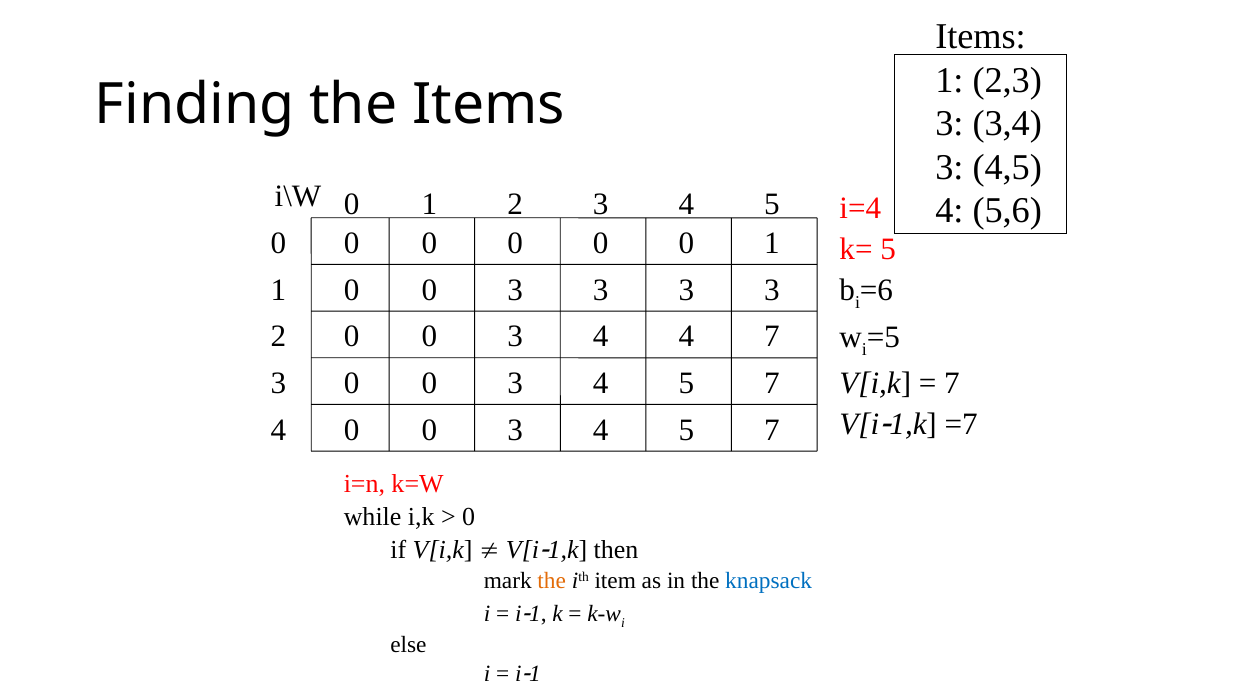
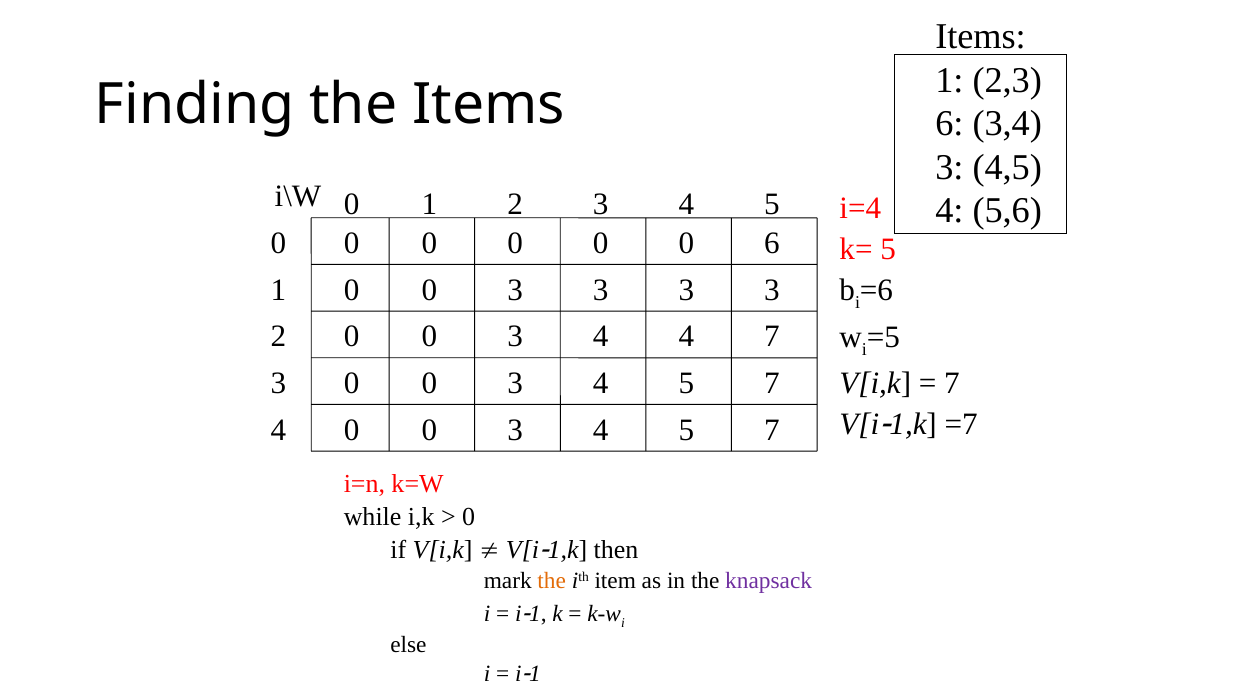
3 at (949, 124): 3 -> 6
0 0 0 1: 1 -> 6
knapsack colour: blue -> purple
